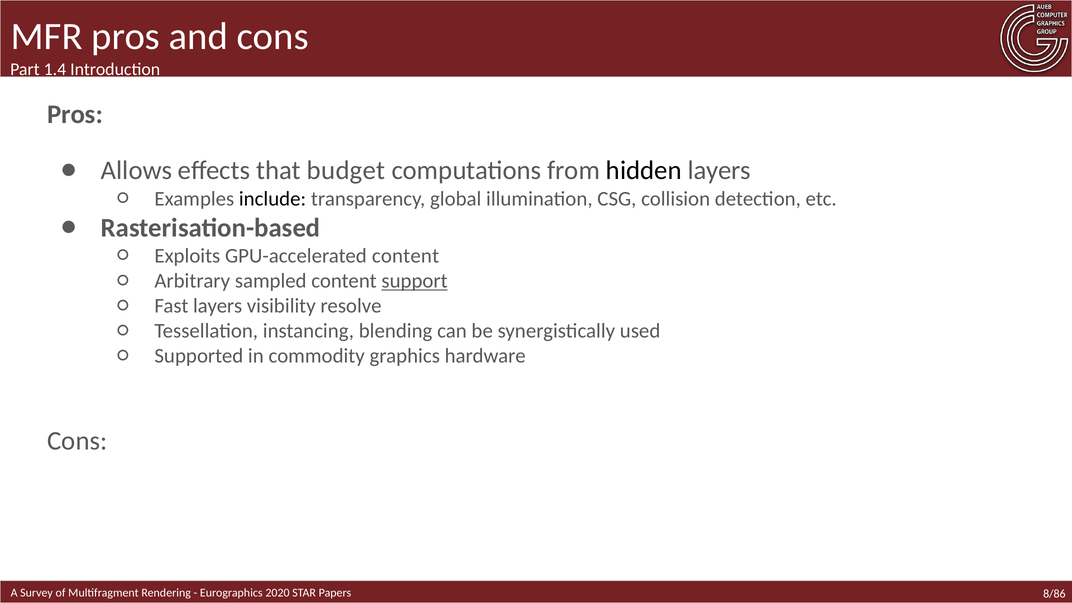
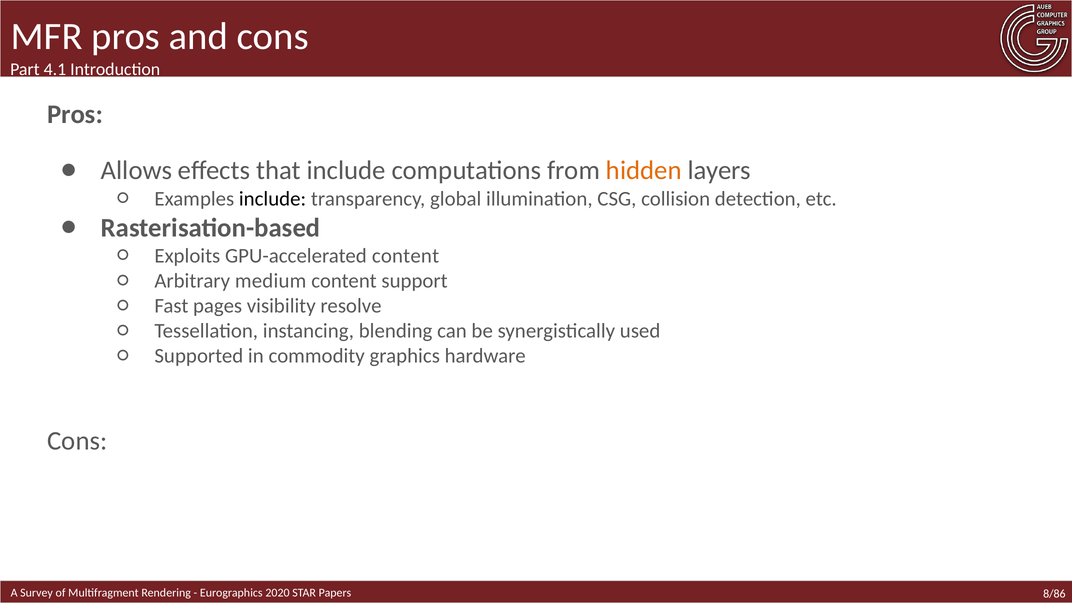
1.4: 1.4 -> 4.1
that budget: budget -> include
hidden colour: black -> orange
Arbitrary sampled: sampled -> medium
support underline: present -> none
Fast layers: layers -> pages
